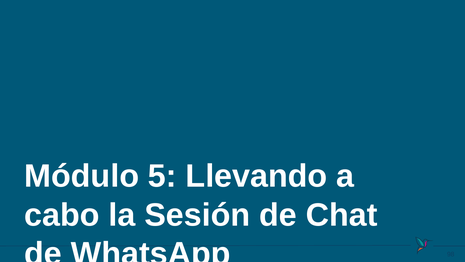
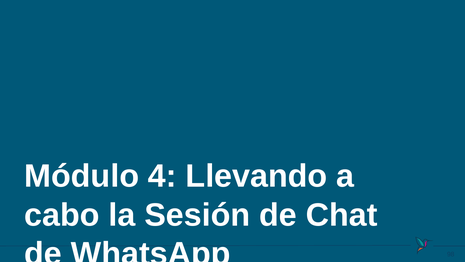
5: 5 -> 4
